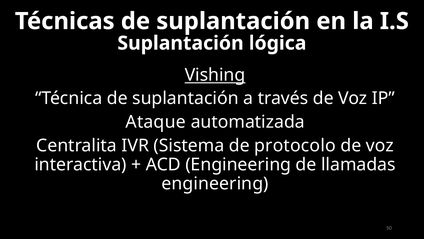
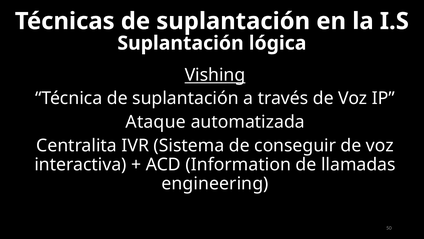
protocolo: protocolo -> conseguir
ACD Engineering: Engineering -> Information
